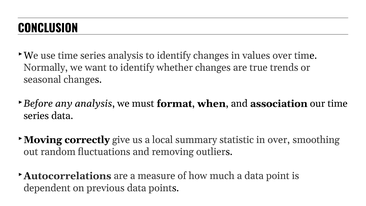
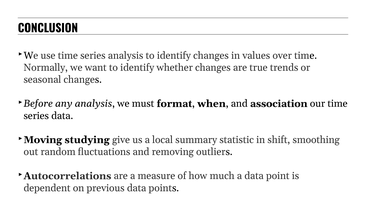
correctly: correctly -> studying
in over: over -> shift
